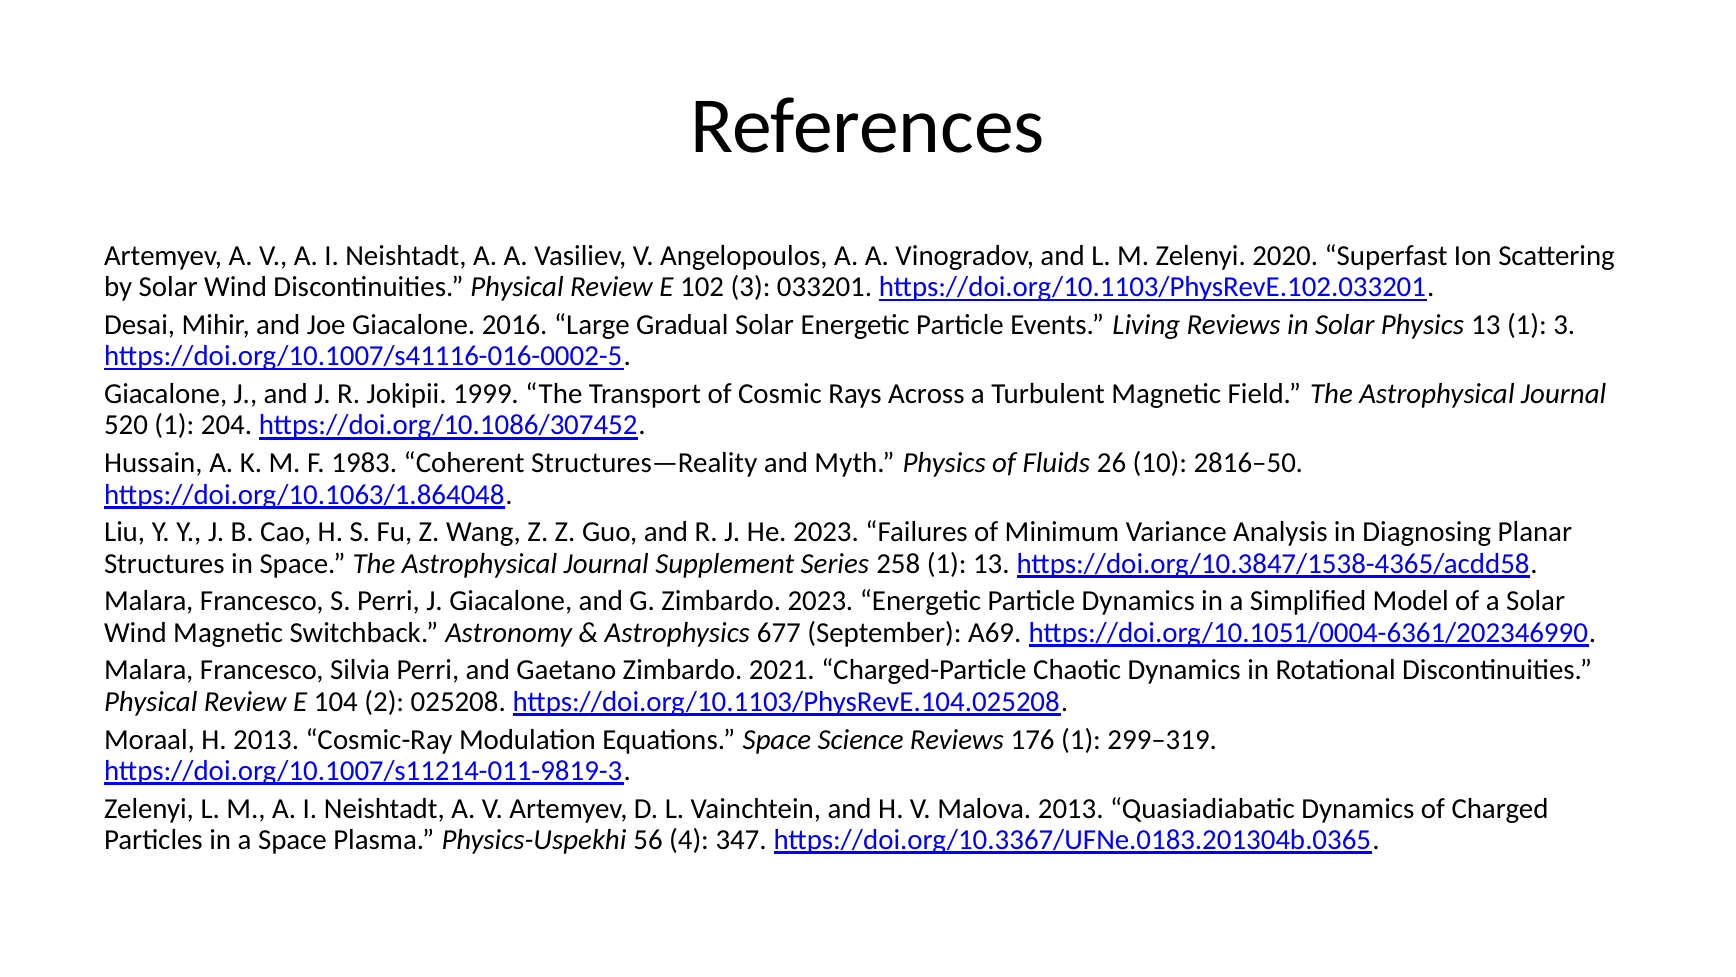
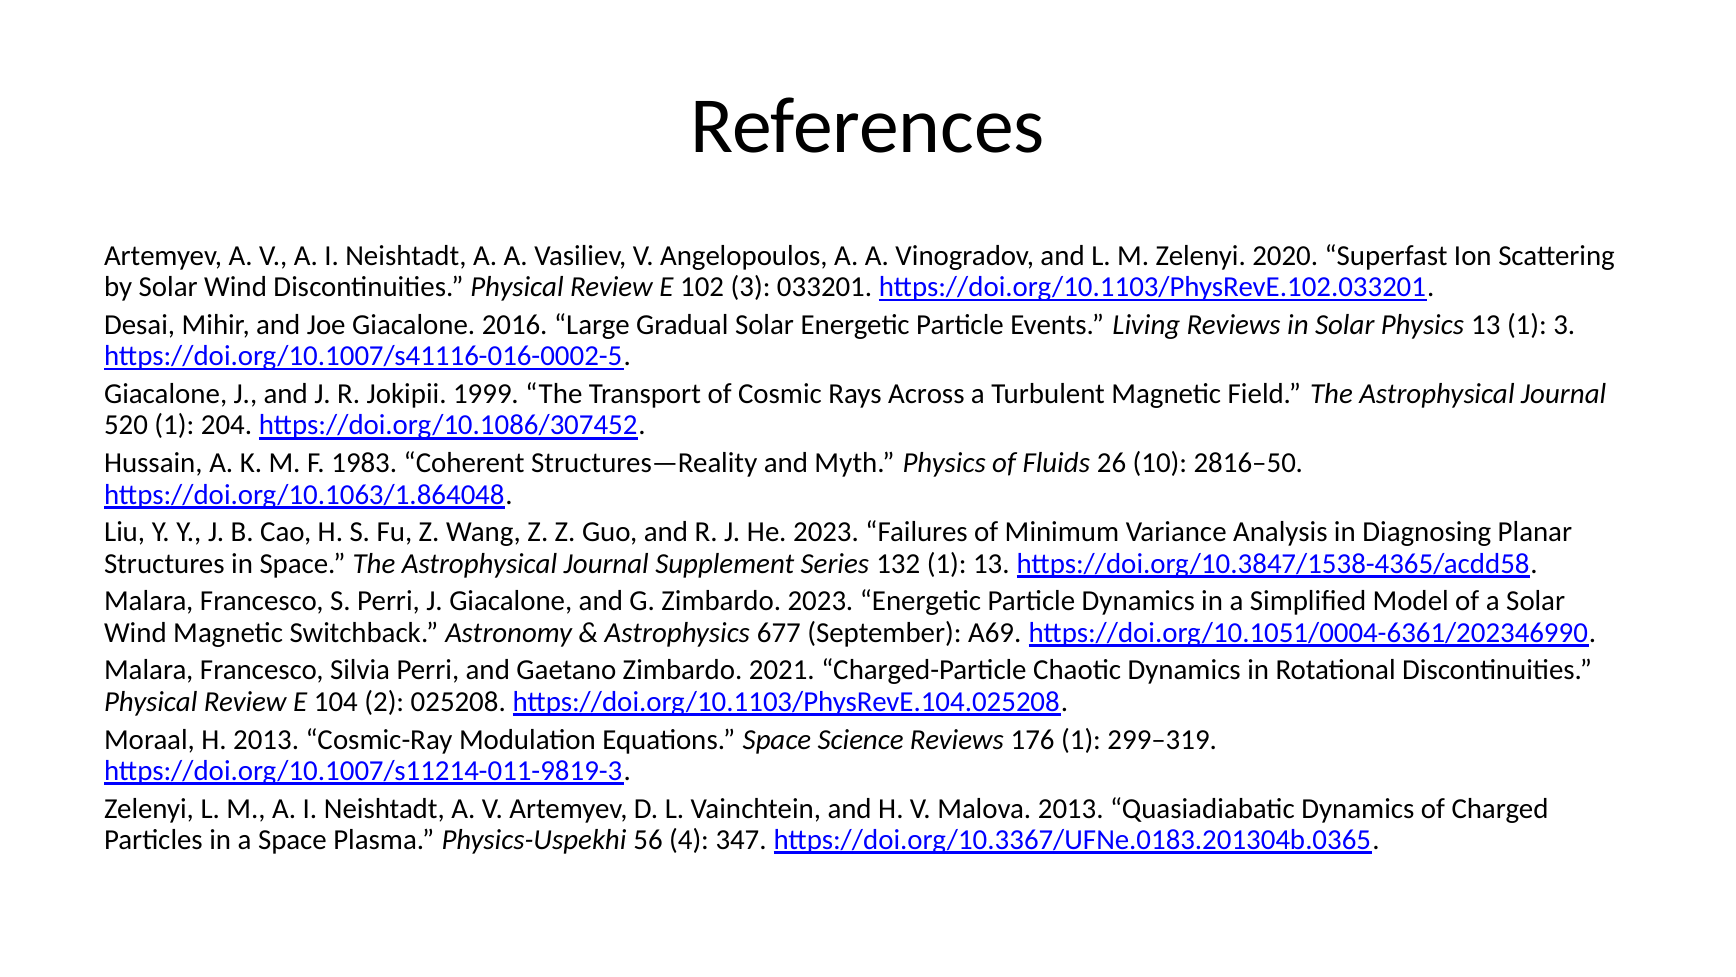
258: 258 -> 132
